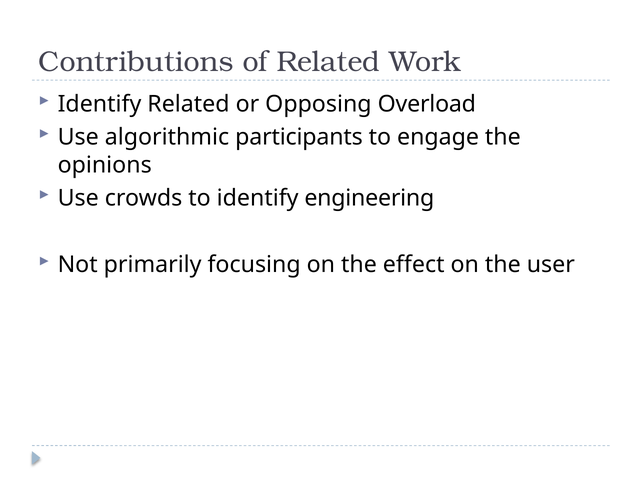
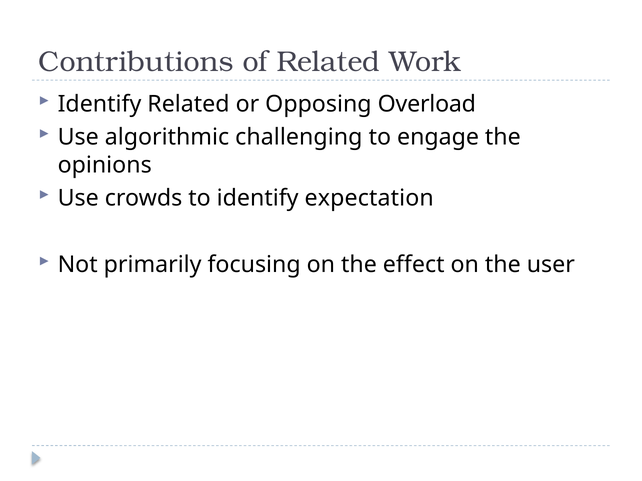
participants: participants -> challenging
engineering: engineering -> expectation
